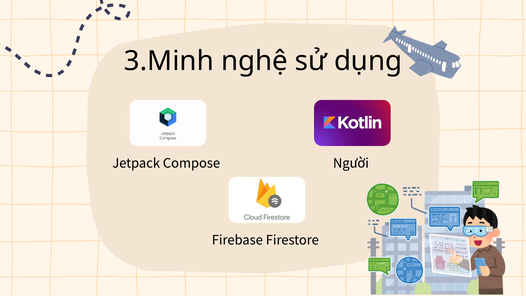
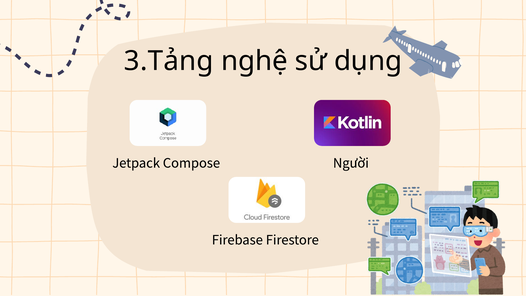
3.Minh: 3.Minh -> 3.Tảng
